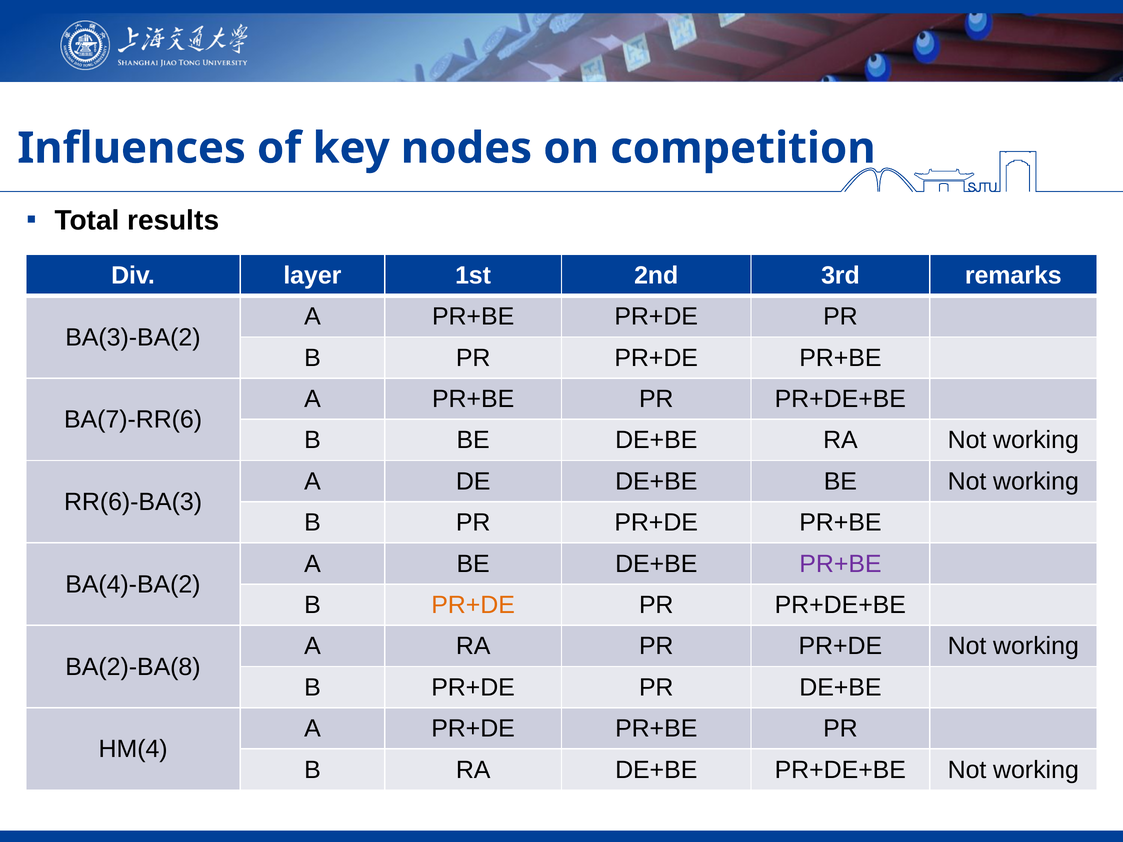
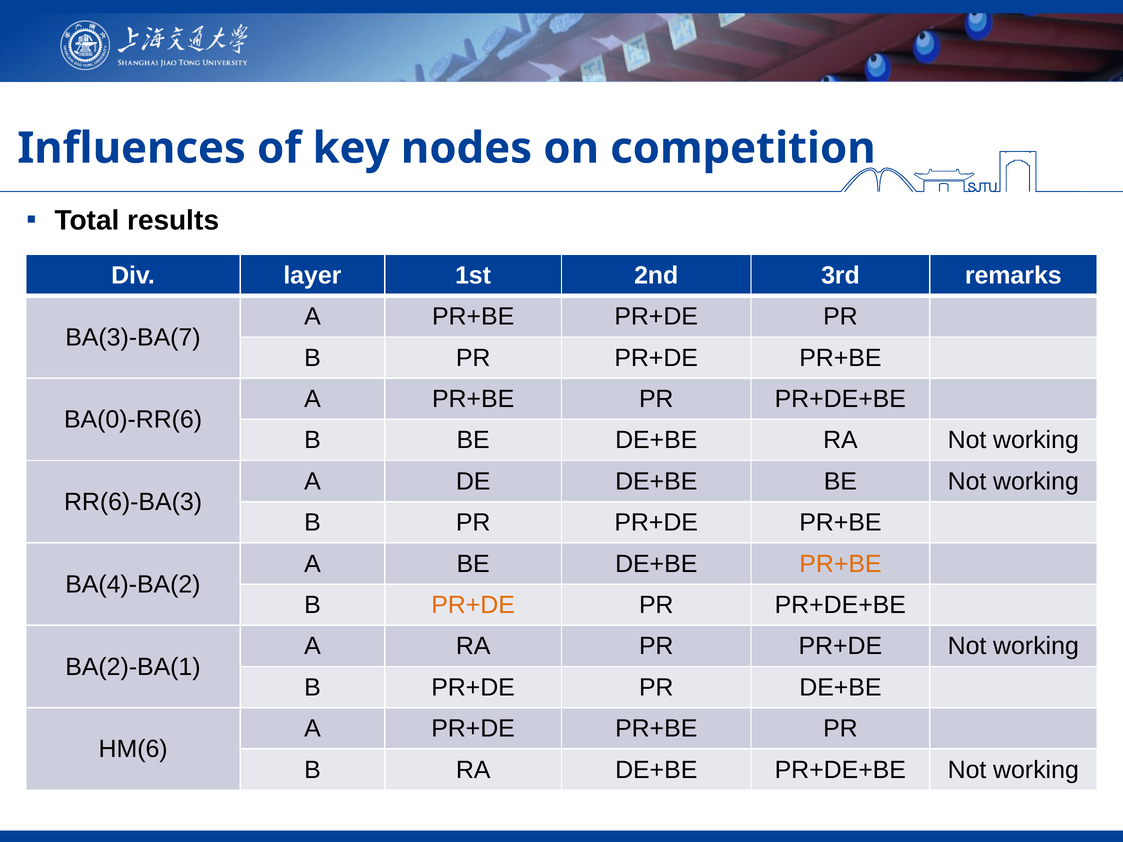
BA(3)-BA(2: BA(3)-BA(2 -> BA(3)-BA(7
BA(7)-RR(6: BA(7)-RR(6 -> BA(0)-RR(6
PR+BE at (840, 564) colour: purple -> orange
BA(2)-BA(8: BA(2)-BA(8 -> BA(2)-BA(1
HM(4: HM(4 -> HM(6
